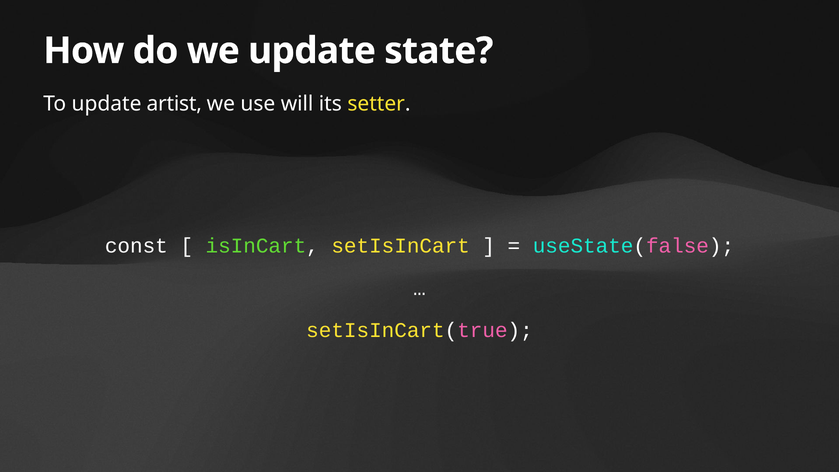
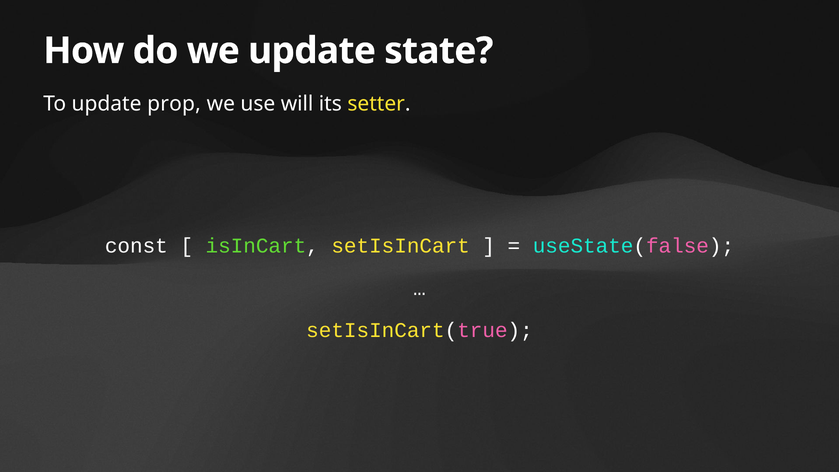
artist: artist -> prop
